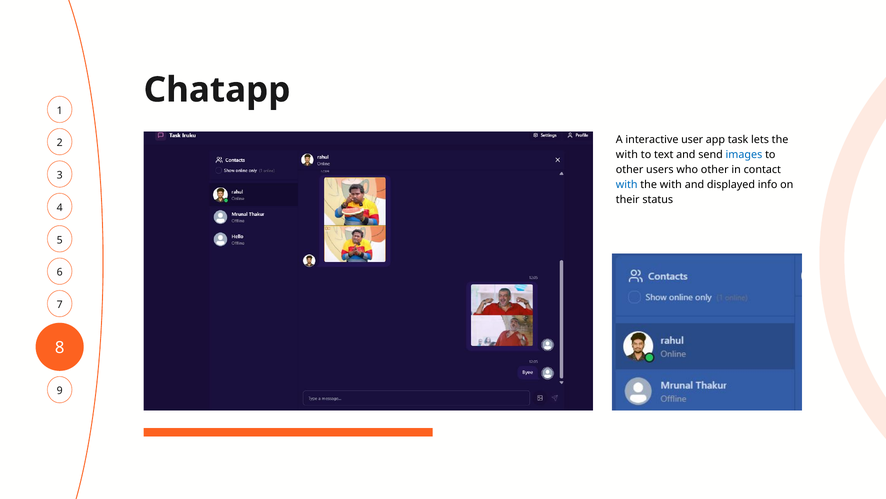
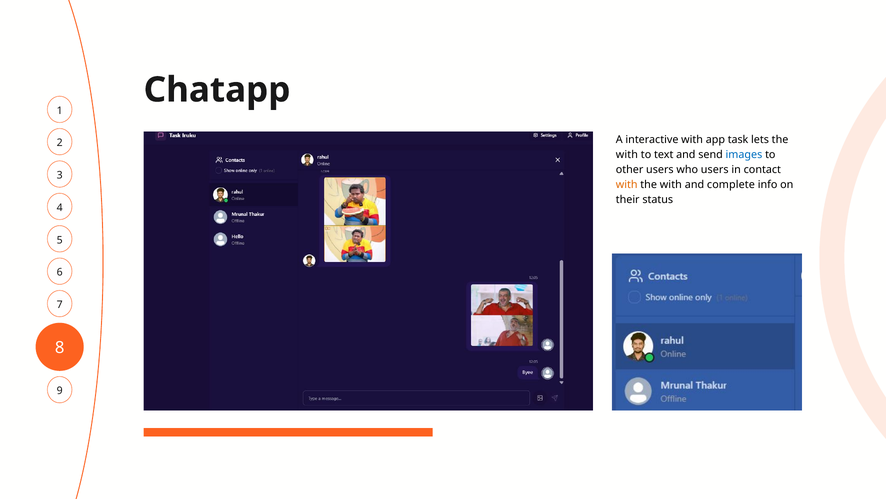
interactive user: user -> with
who other: other -> users
with at (627, 184) colour: blue -> orange
displayed: displayed -> complete
